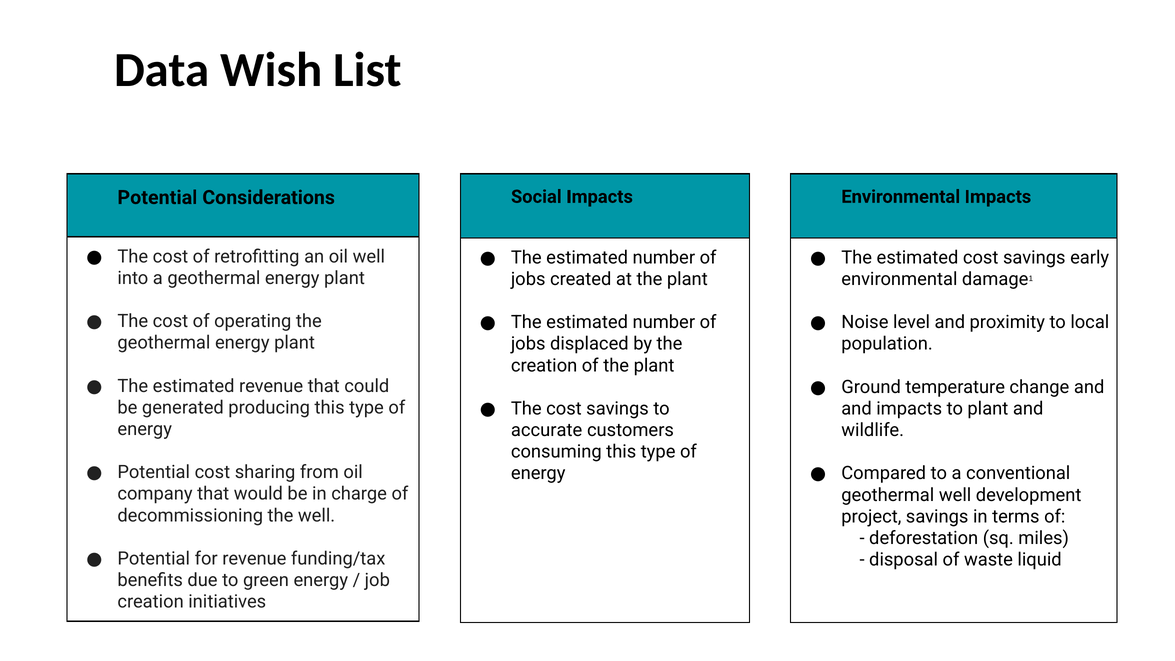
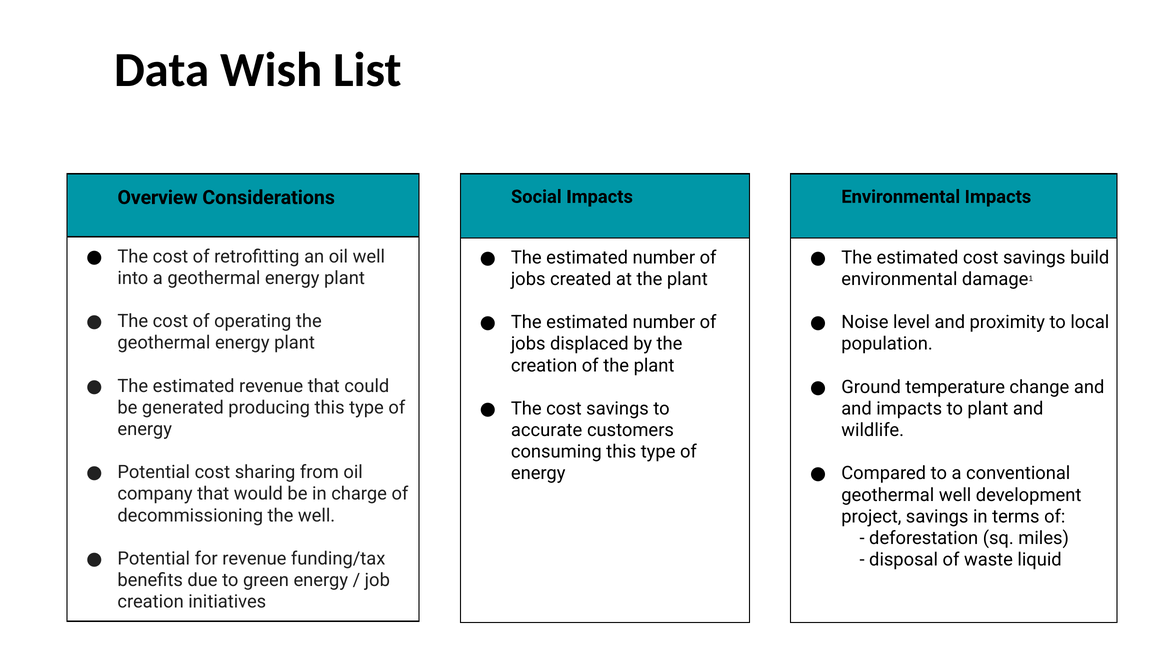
Potential at (157, 198): Potential -> Overview
early: early -> build
